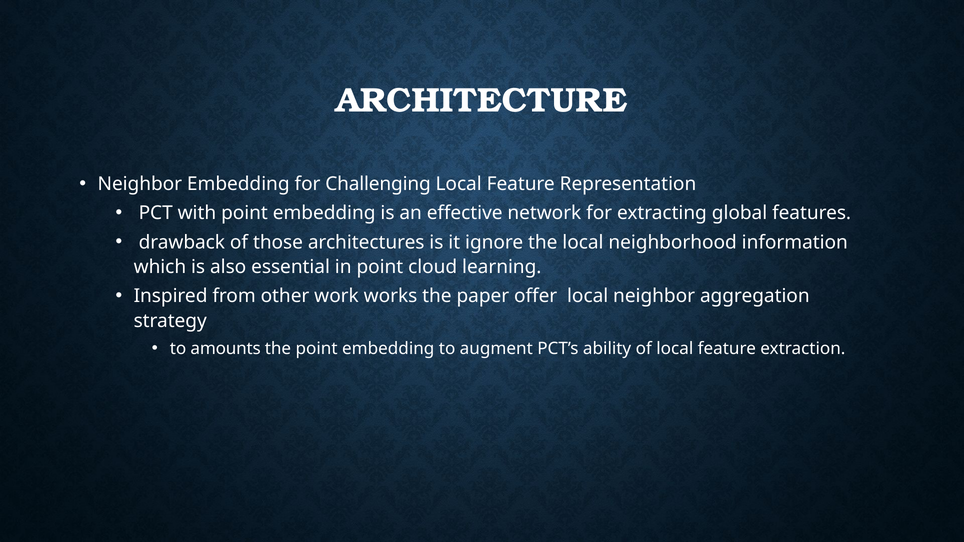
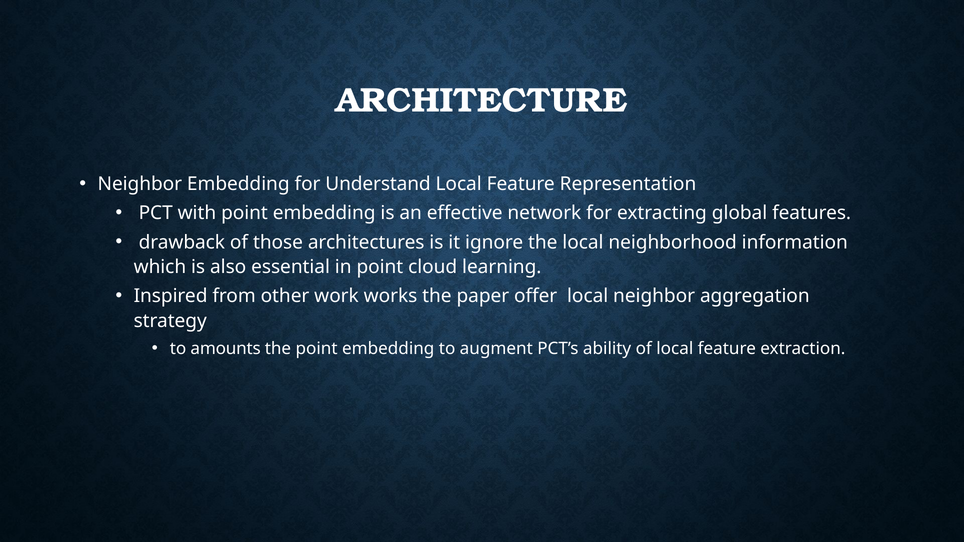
Challenging: Challenging -> Understand
